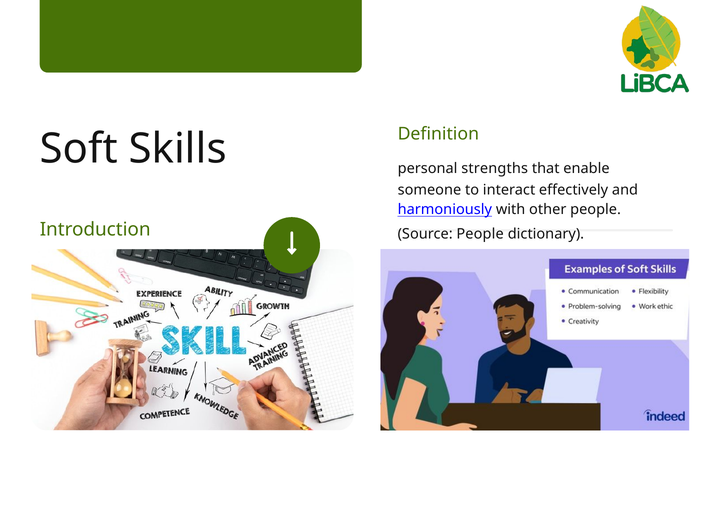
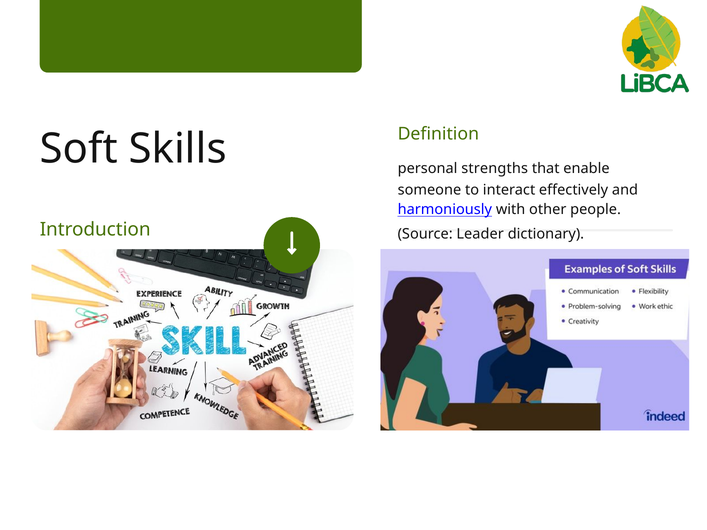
Source People: People -> Leader
